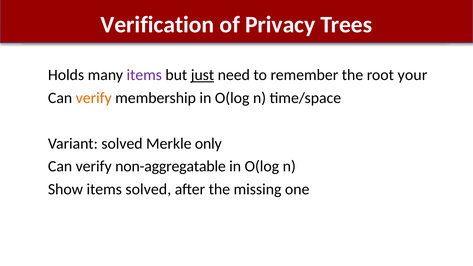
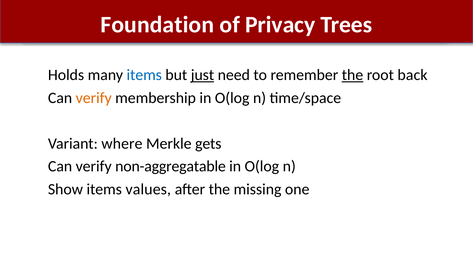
Verification: Verification -> Foundation
items at (144, 75) colour: purple -> blue
the at (353, 75) underline: none -> present
your: your -> back
solved at (122, 144): solved -> where
only: only -> gets
items solved: solved -> values
